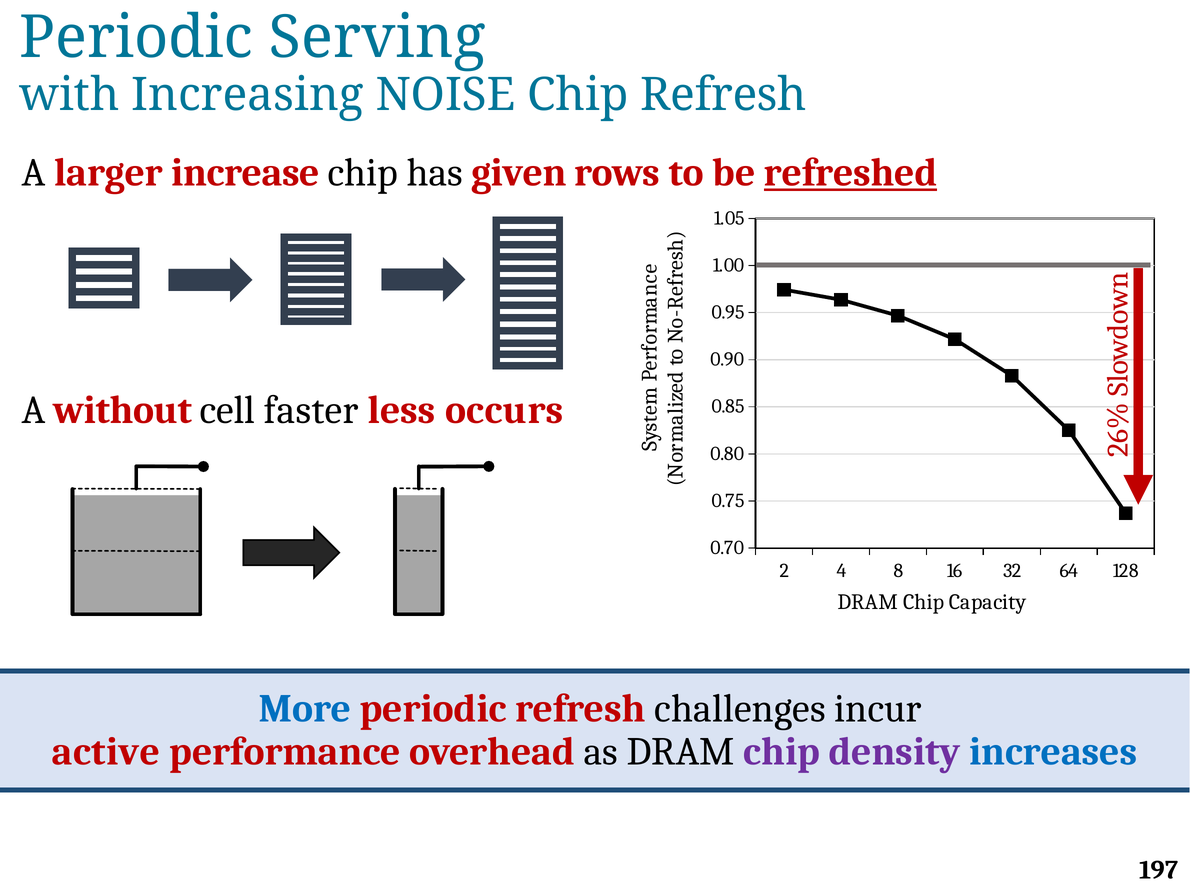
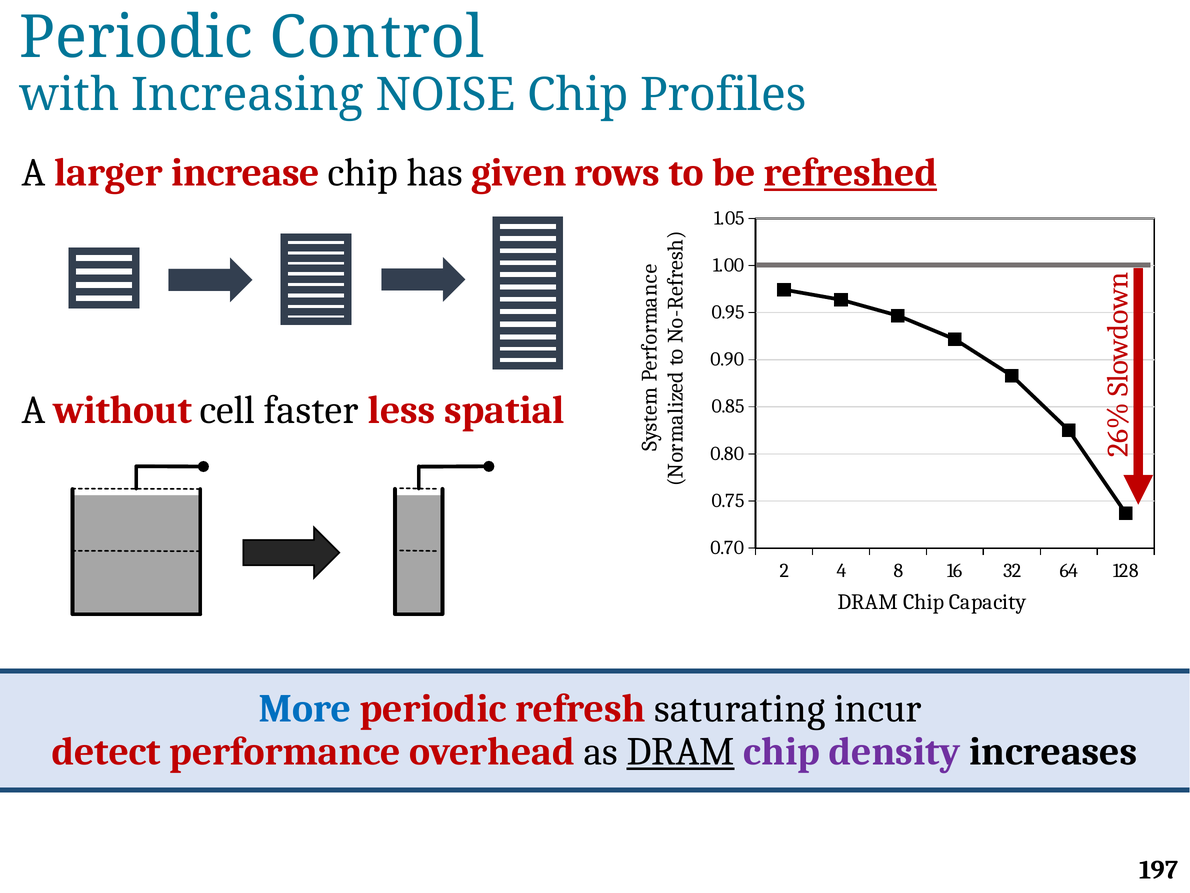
Serving: Serving -> Control
Chip Refresh: Refresh -> Profiles
occurs: occurs -> spatial
challenges: challenges -> saturating
active: active -> detect
DRAM at (681, 751) underline: none -> present
increases colour: blue -> black
